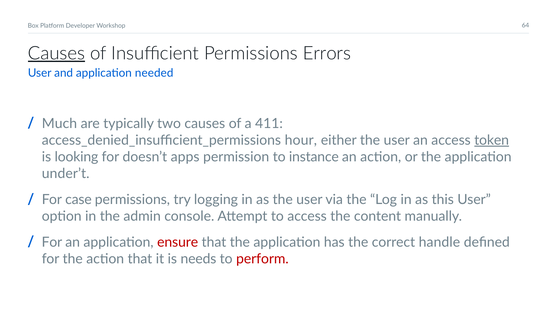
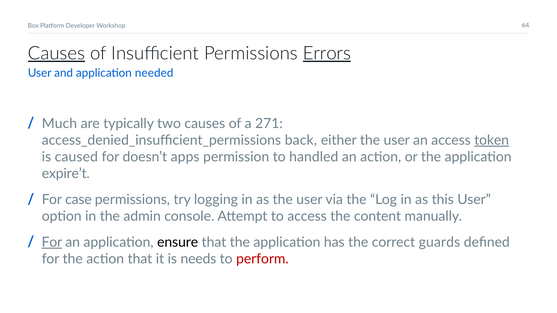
Errors underline: none -> present
411: 411 -> 271
hour: hour -> back
looking: looking -> caused
instance: instance -> handled
under’t: under’t -> expire’t
For at (52, 242) underline: none -> present
ensure colour: red -> black
handle: handle -> guards
